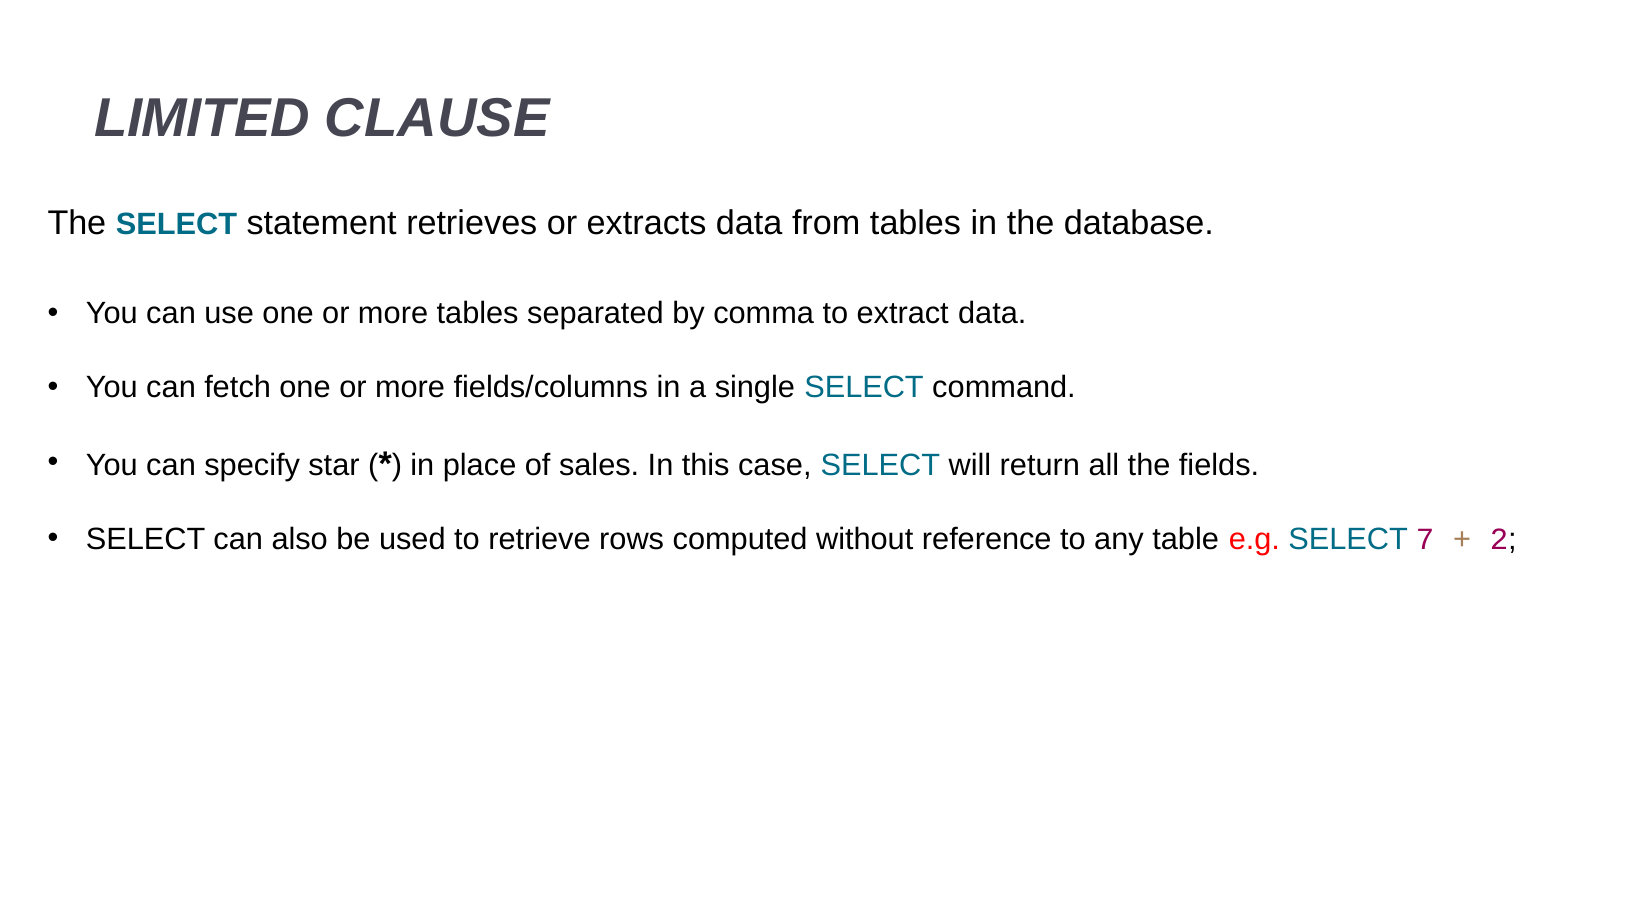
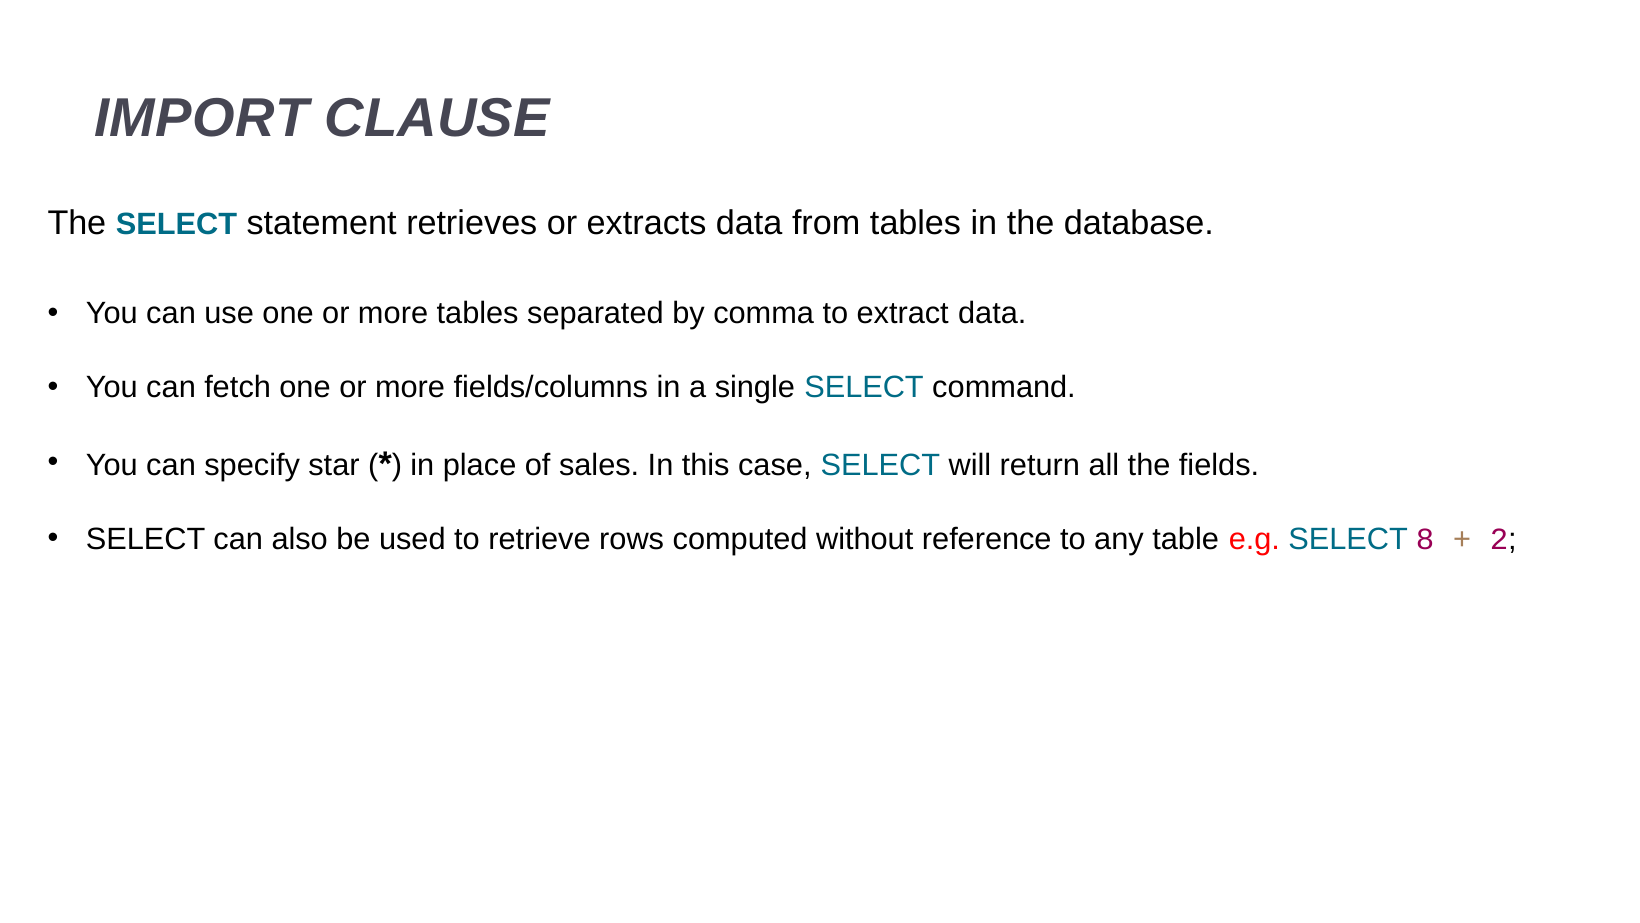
LIMITED: LIMITED -> IMPORT
7: 7 -> 8
